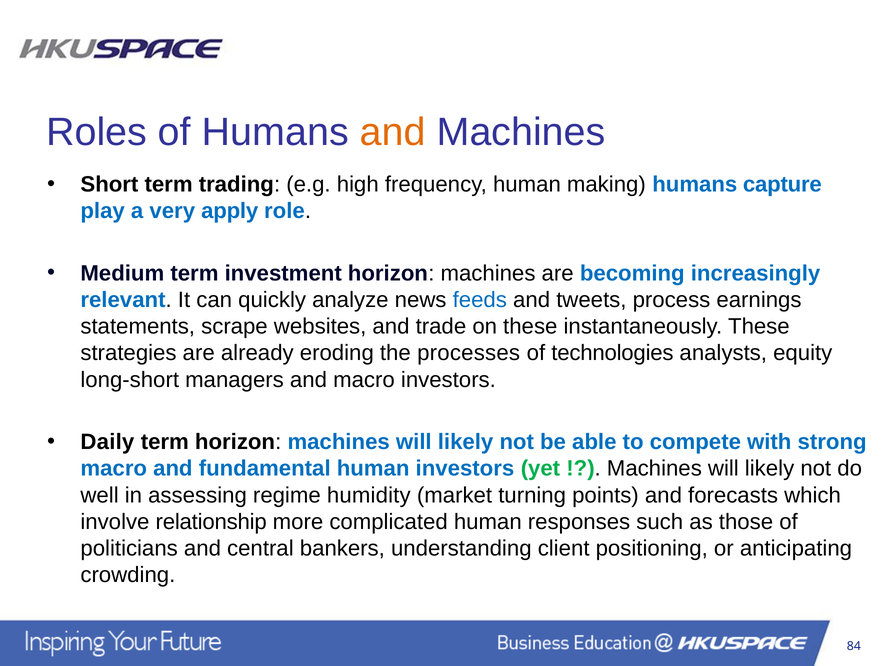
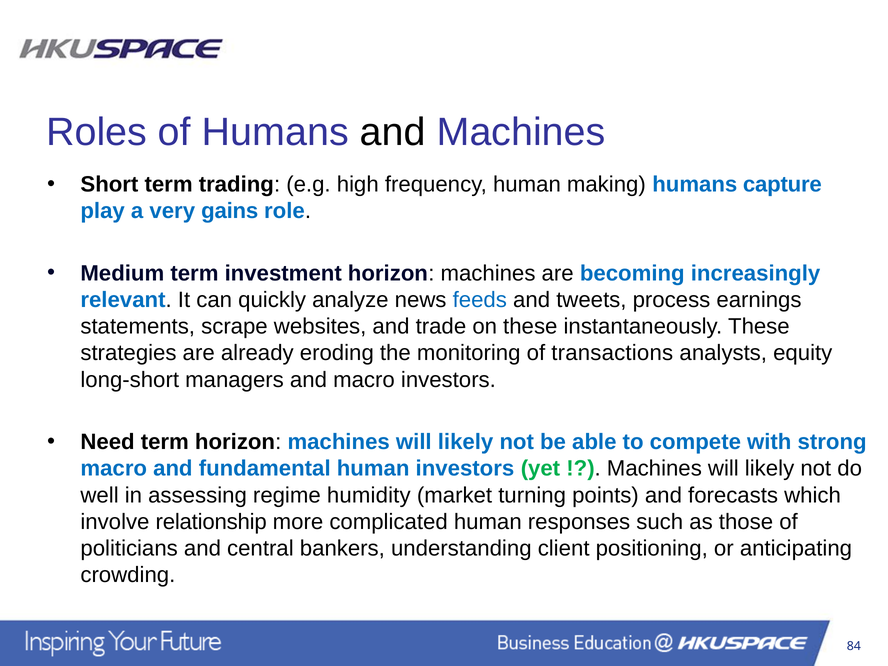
and at (393, 132) colour: orange -> black
apply: apply -> gains
processes: processes -> monitoring
technologies: technologies -> transactions
Daily: Daily -> Need
